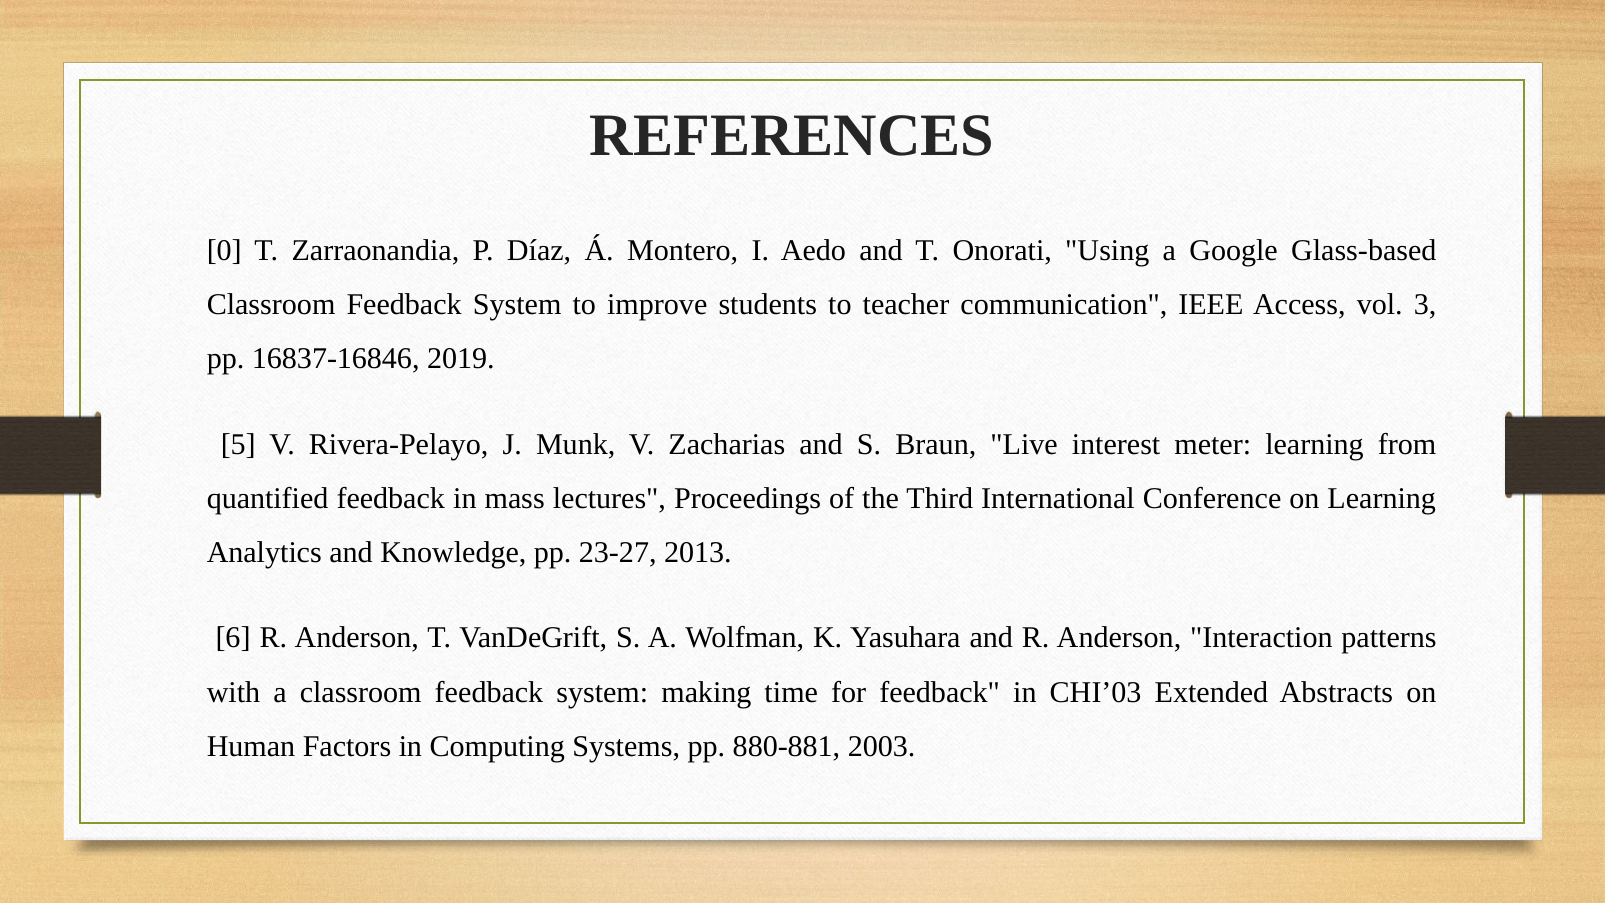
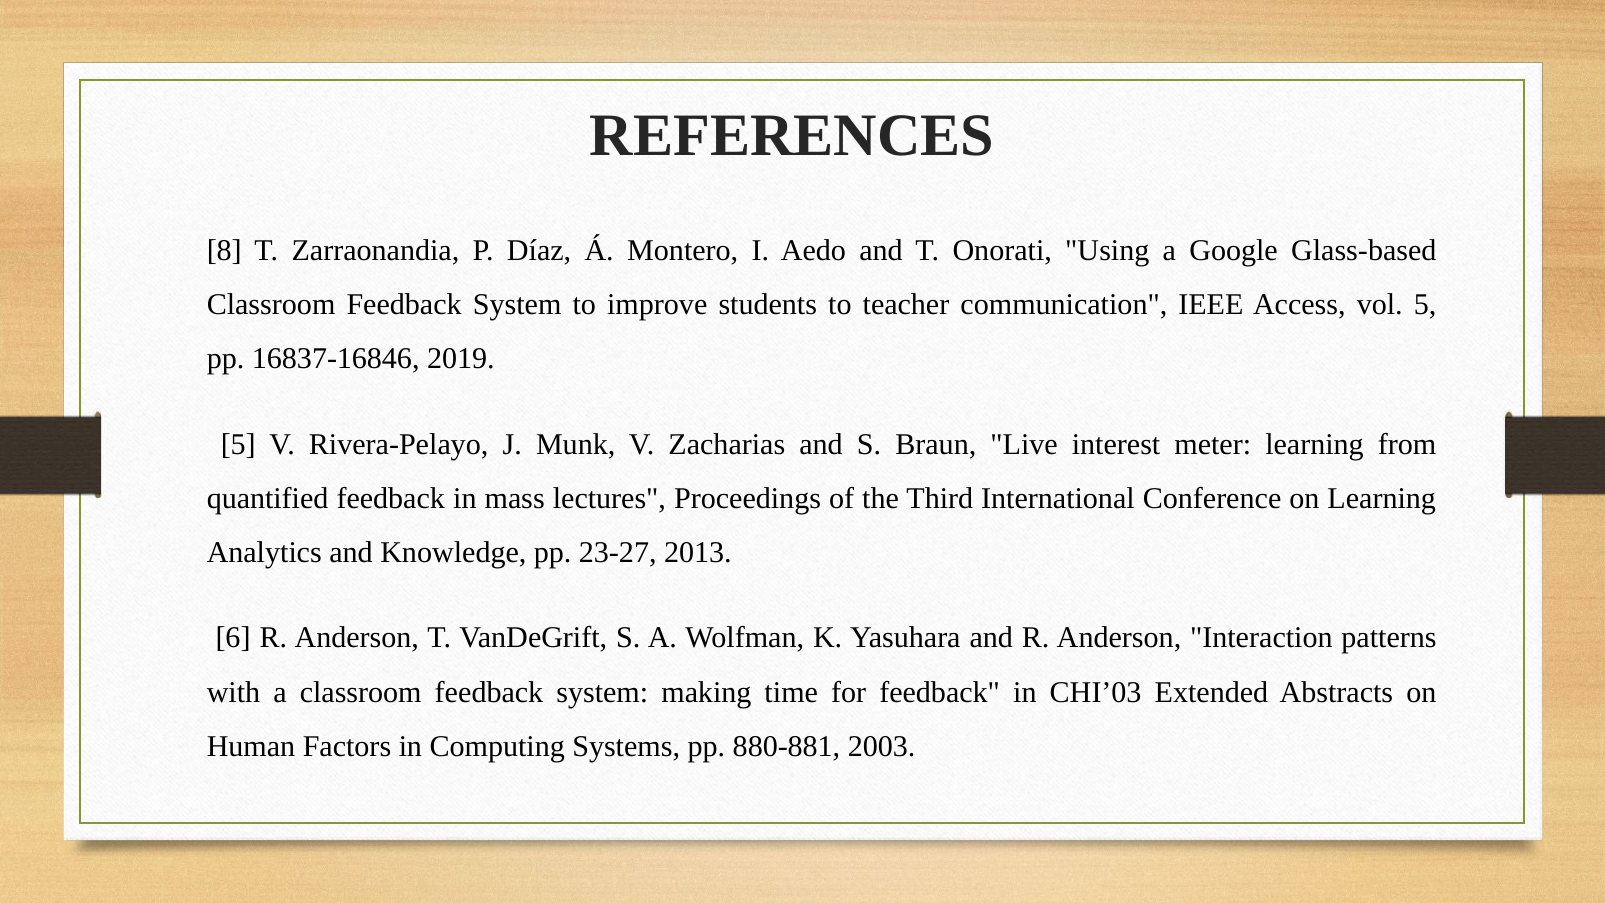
0: 0 -> 8
vol 3: 3 -> 5
